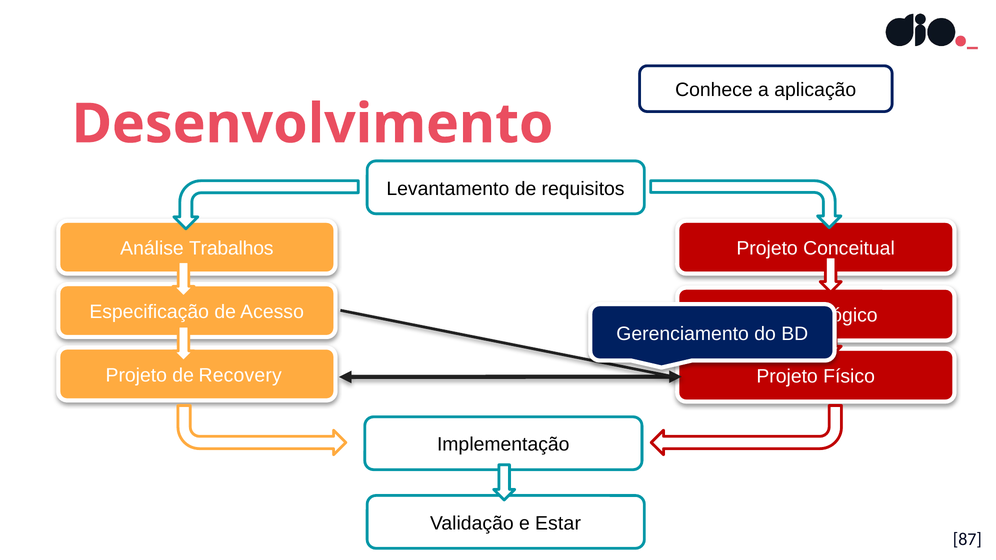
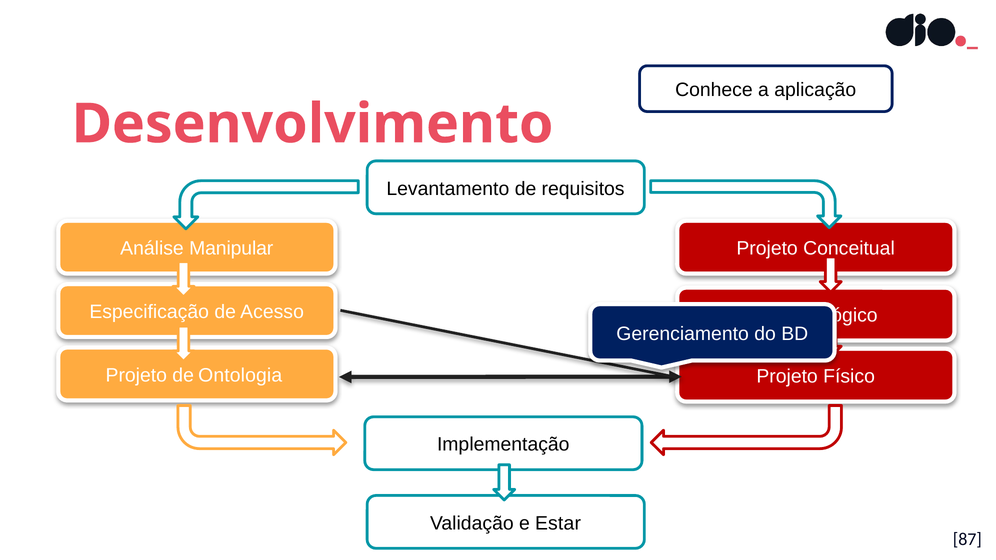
Trabalhos: Trabalhos -> Manipular
Recovery: Recovery -> Ontologia
